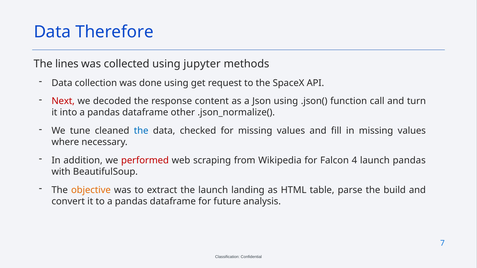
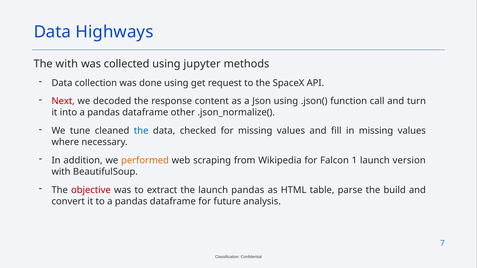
Therefore: Therefore -> Highways
The lines: lines -> with
performed colour: red -> orange
4: 4 -> 1
launch pandas: pandas -> version
objective colour: orange -> red
launch landing: landing -> pandas
